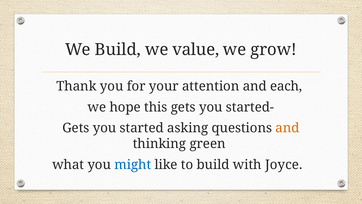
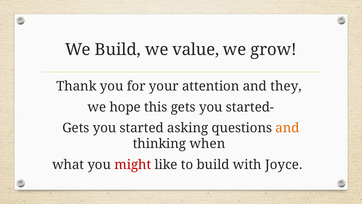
each: each -> they
green: green -> when
might colour: blue -> red
